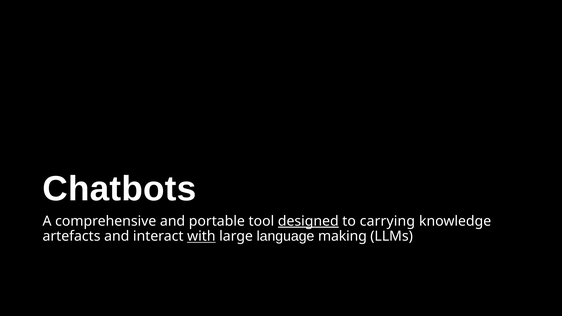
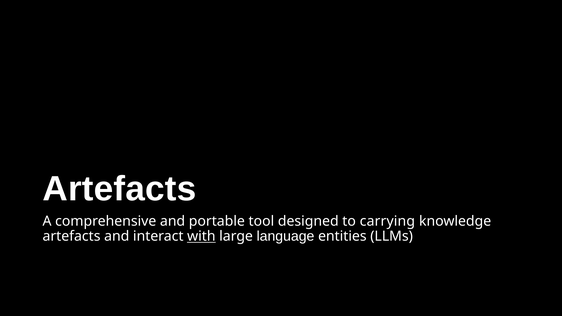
Chatbots at (119, 189): Chatbots -> Artefacts
designed underline: present -> none
making: making -> entities
